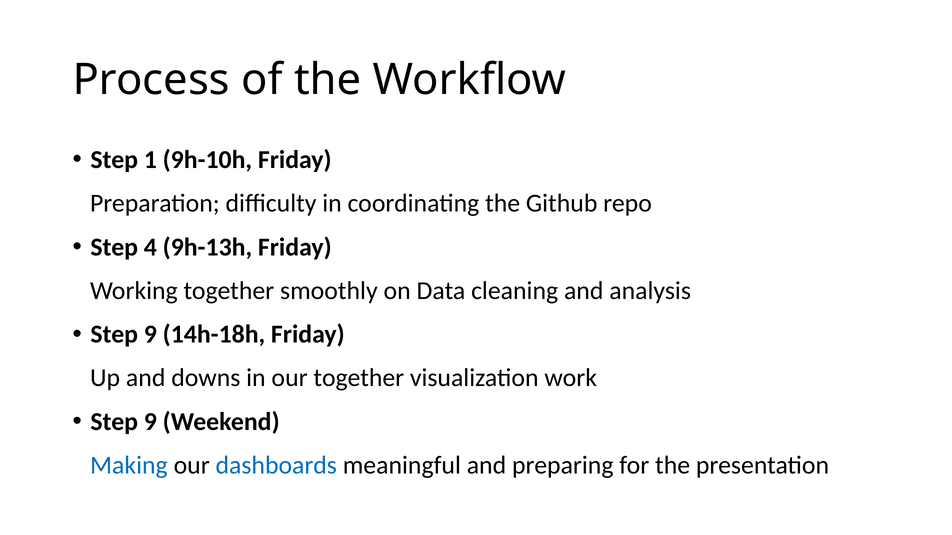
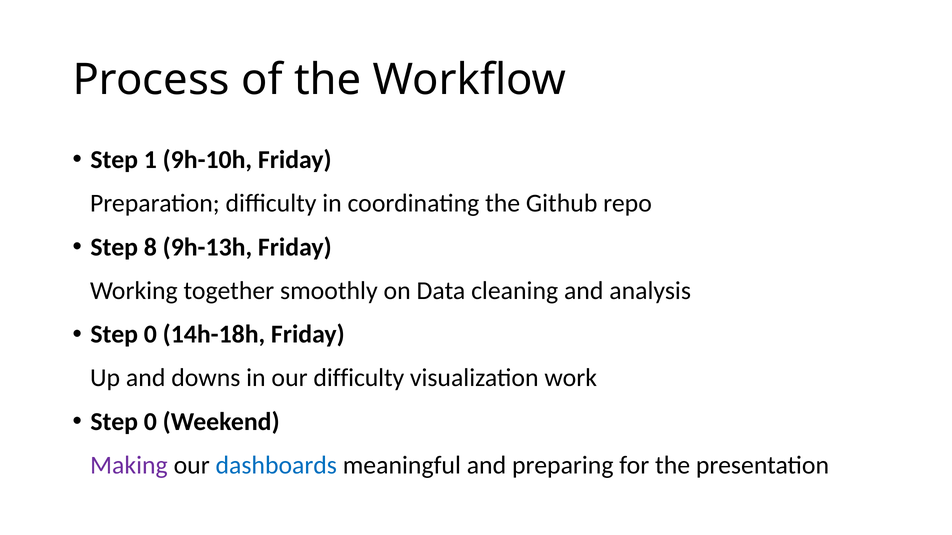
4: 4 -> 8
9 at (150, 335): 9 -> 0
our together: together -> difficulty
9 at (150, 422): 9 -> 0
Making colour: blue -> purple
